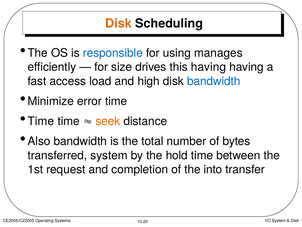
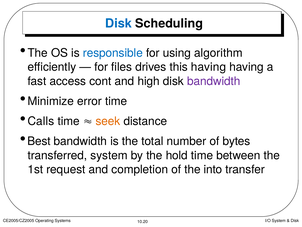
Disk at (118, 24) colour: orange -> blue
manages: manages -> algorithm
size: size -> files
load: load -> cont
bandwidth at (214, 81) colour: blue -> purple
Time at (41, 121): Time -> Calls
Also: Also -> Best
